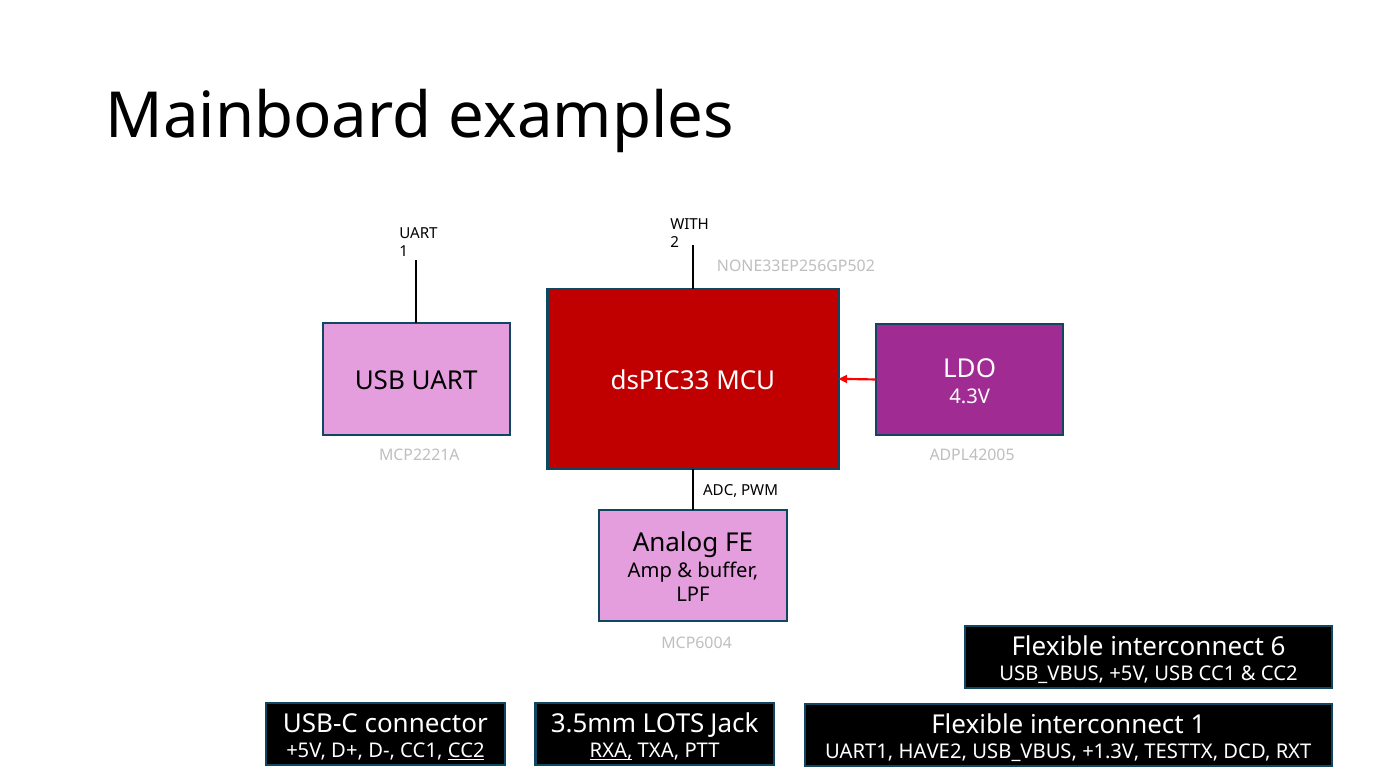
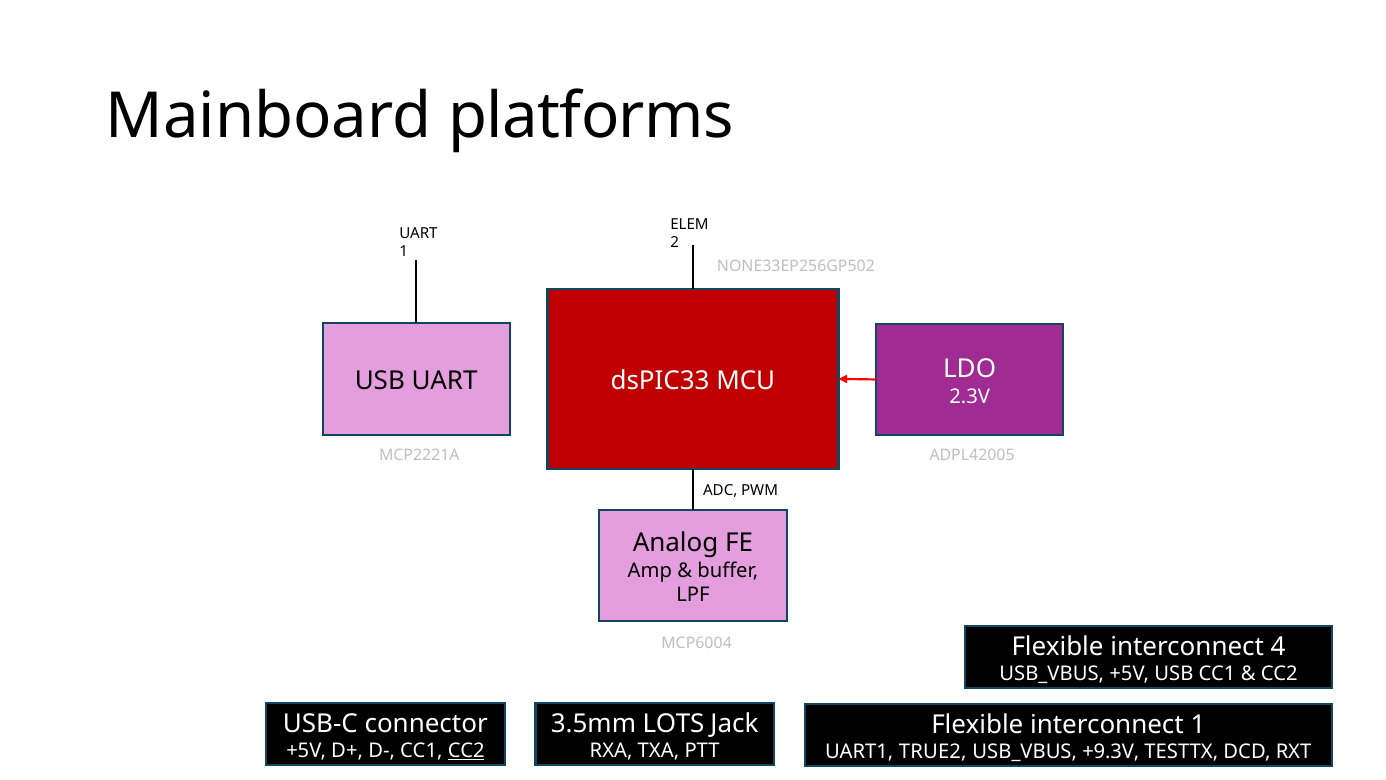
examples: examples -> platforms
WITH: WITH -> ELEM
4.3V: 4.3V -> 2.3V
6: 6 -> 4
RXA underline: present -> none
HAVE2: HAVE2 -> TRUE2
+1.3V: +1.3V -> +9.3V
